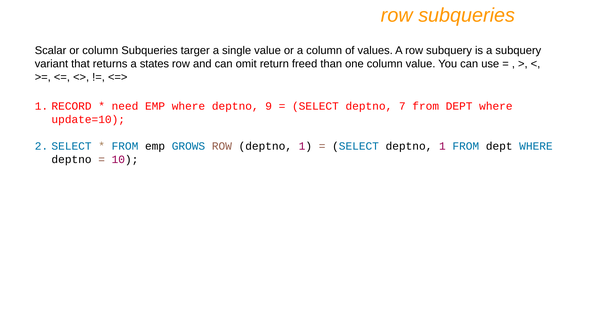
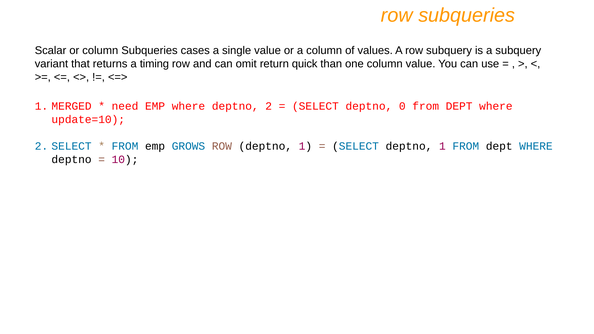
targer: targer -> cases
states: states -> timing
freed: freed -> quick
RECORD: RECORD -> MERGED
deptno 9: 9 -> 2
7: 7 -> 0
